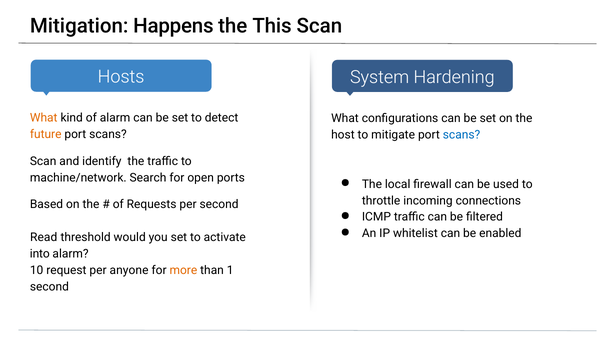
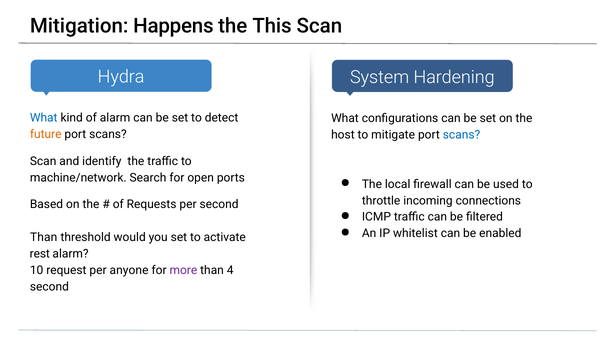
Hosts: Hosts -> Hydra
What at (44, 118) colour: orange -> blue
Read at (44, 237): Read -> Than
into: into -> rest
more colour: orange -> purple
1: 1 -> 4
